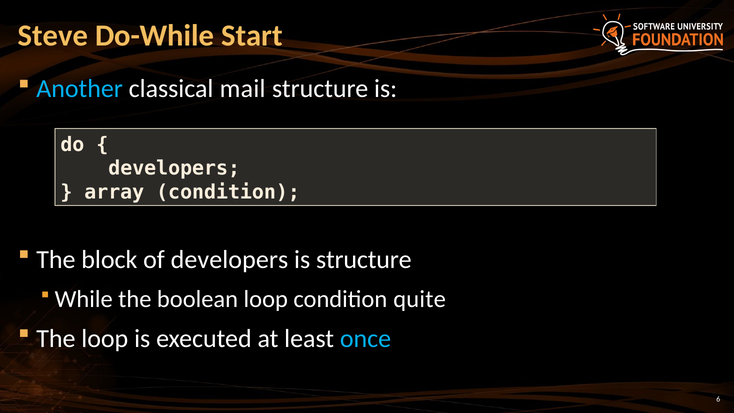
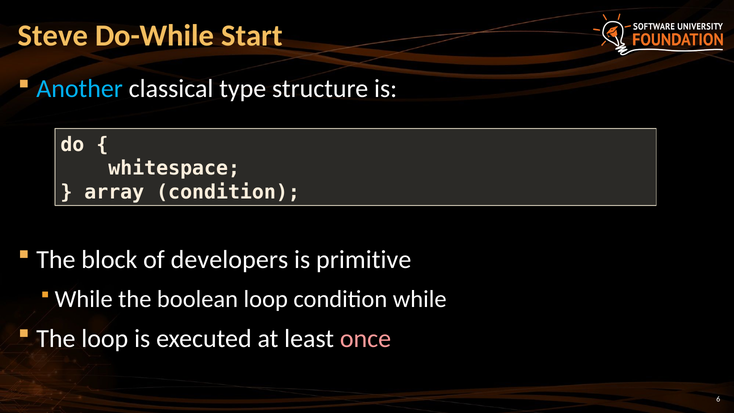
mail: mail -> type
developers at (174, 168): developers -> whitespace
is structure: structure -> primitive
condition quite: quite -> while
once colour: light blue -> pink
